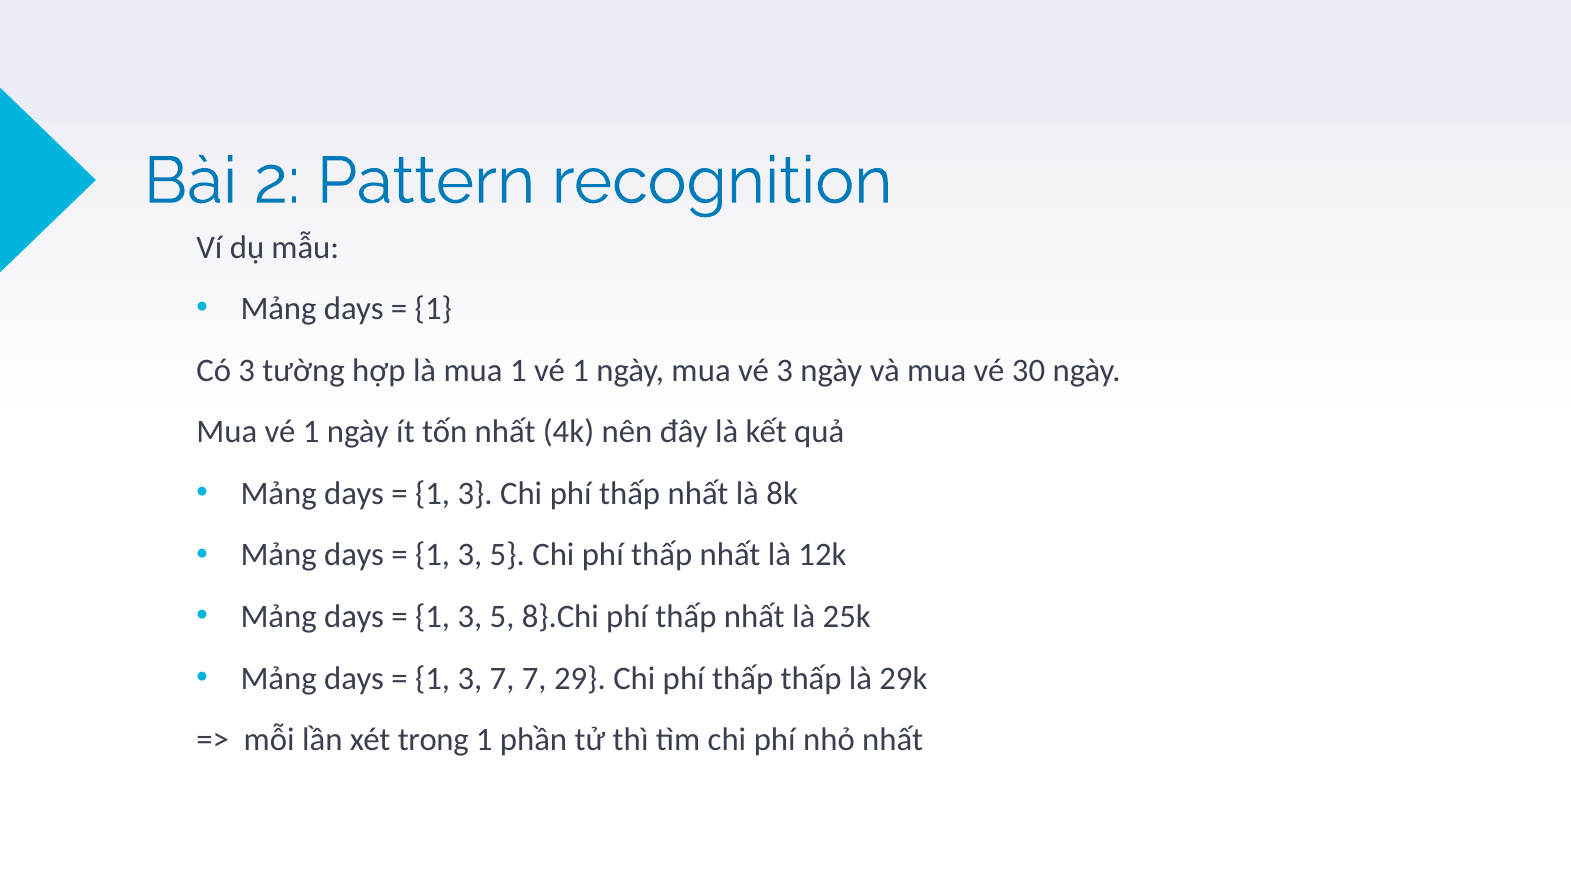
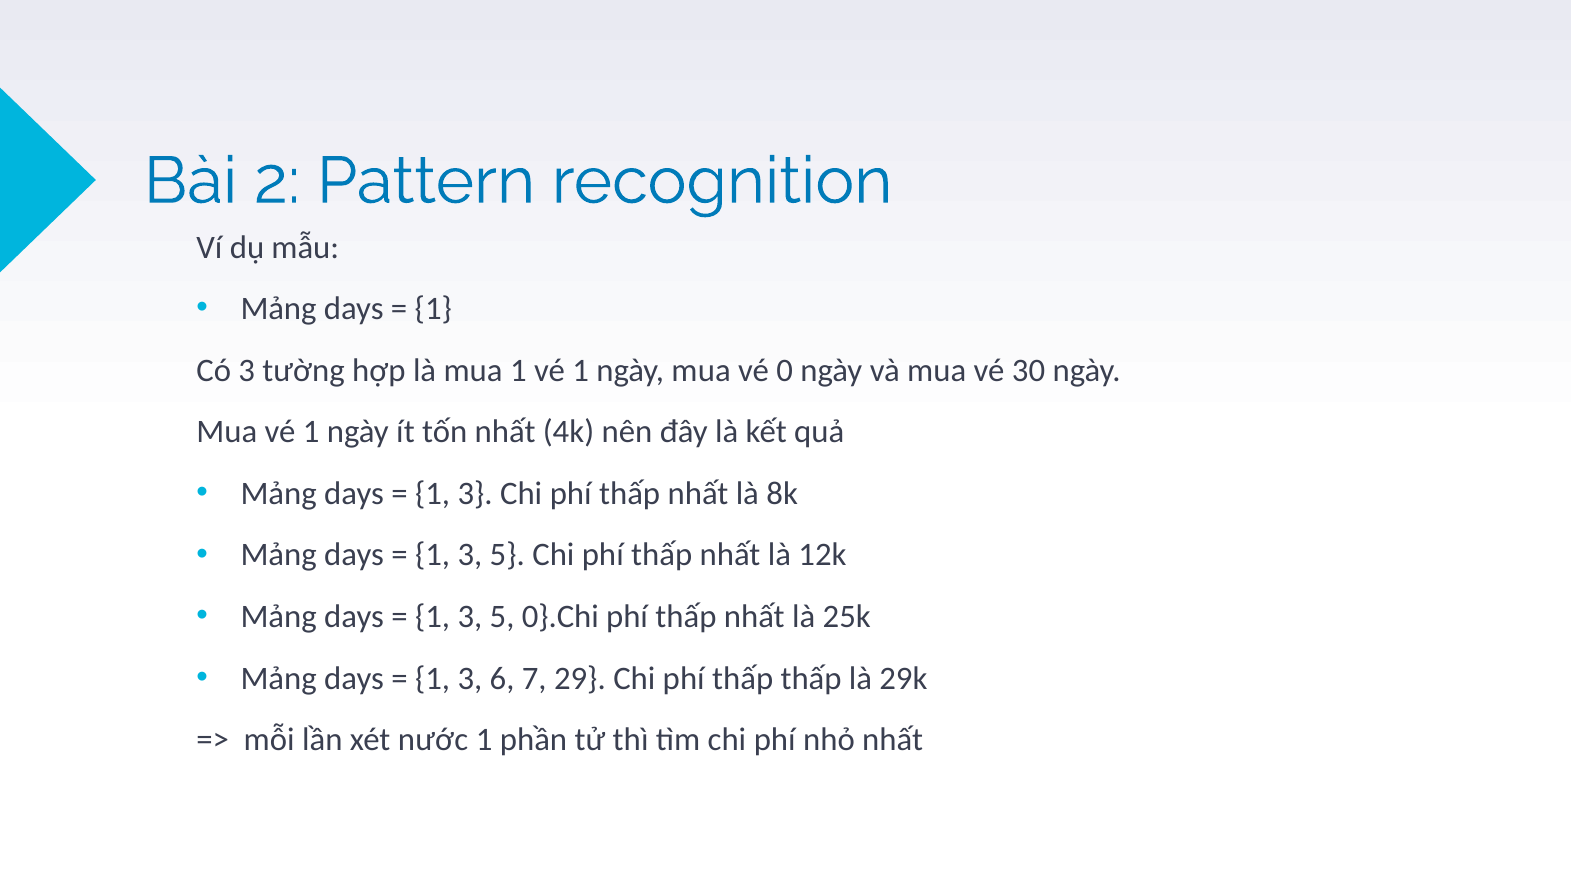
vé 3: 3 -> 0
8}.Chi: 8}.Chi -> 0}.Chi
3 7: 7 -> 6
trong: trong -> nước
